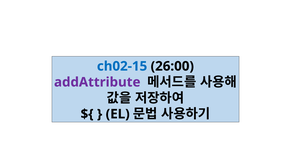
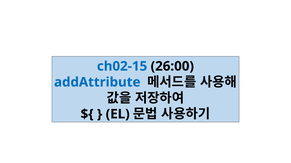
addAttribute colour: purple -> blue
